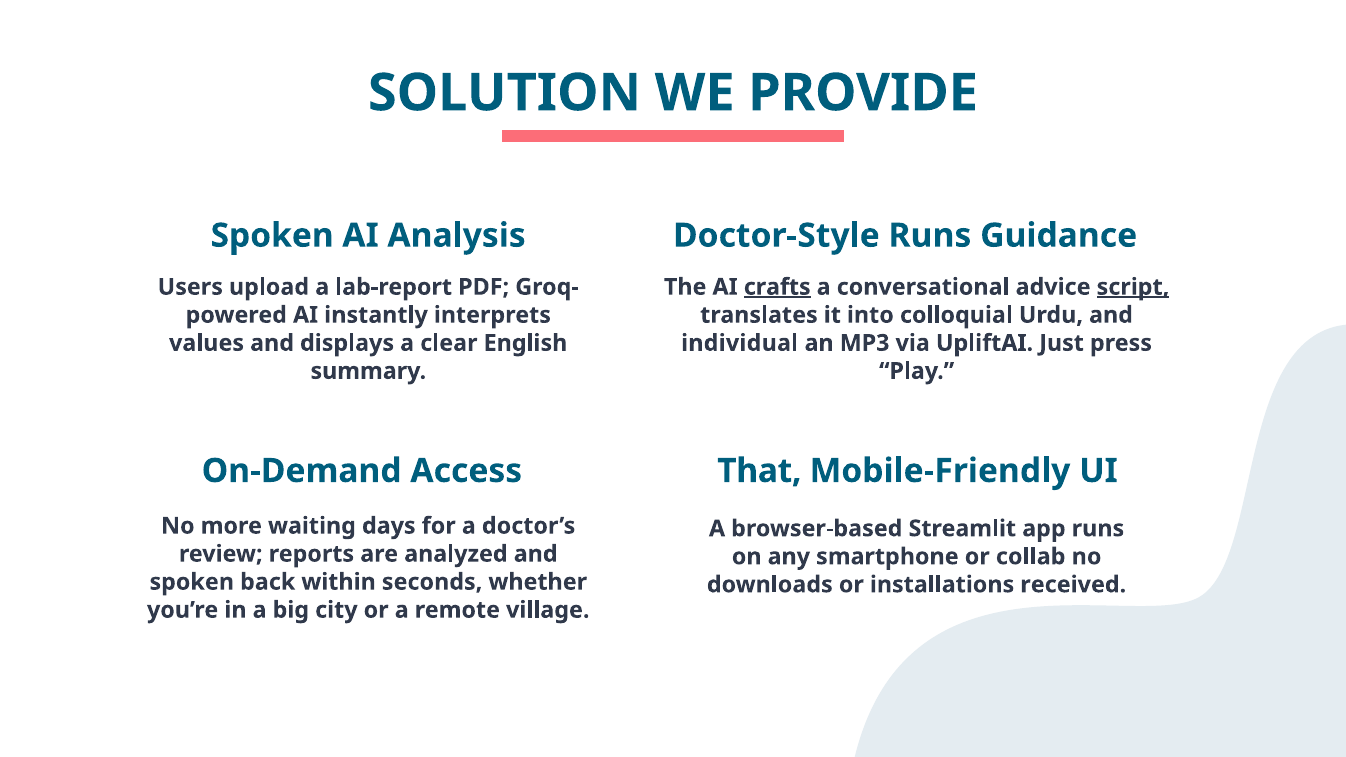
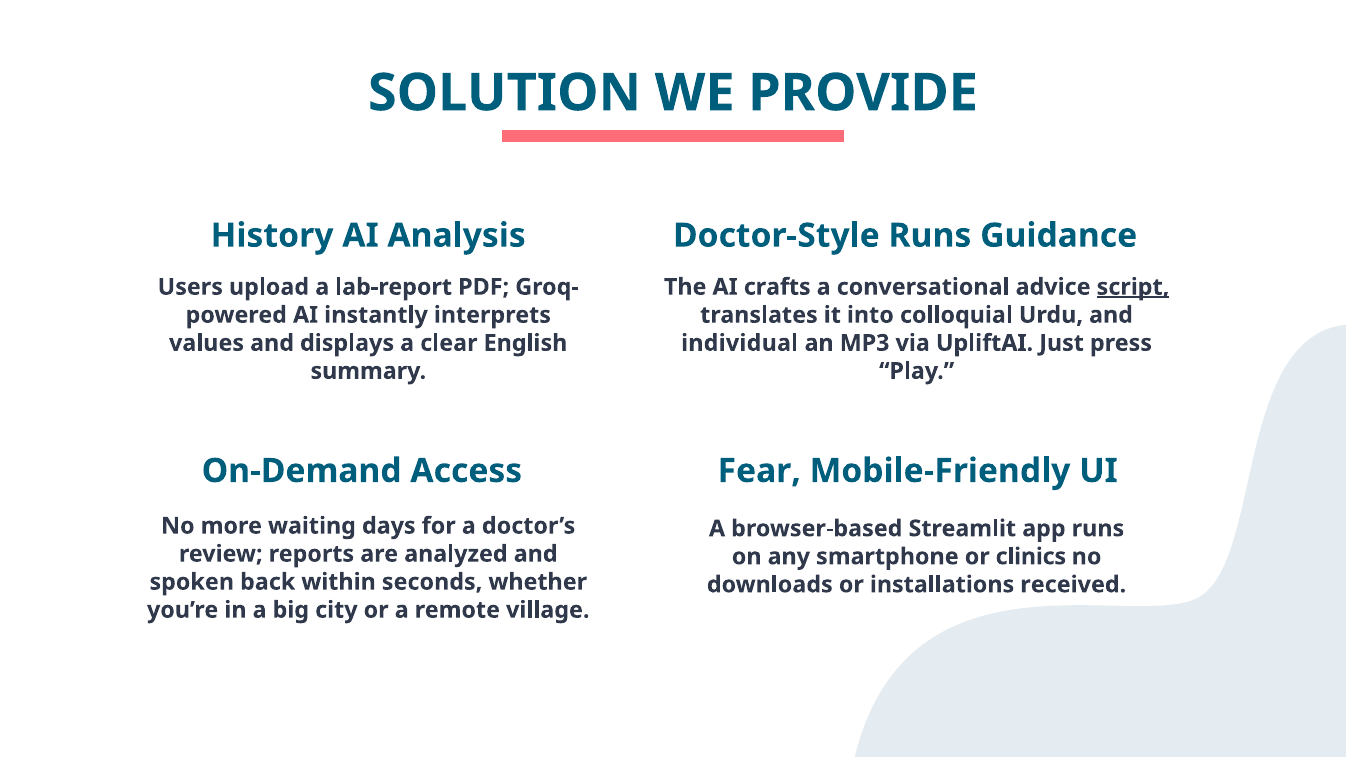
Spoken at (272, 236): Spoken -> History
crafts underline: present -> none
That: That -> Fear
collab: collab -> clinics
